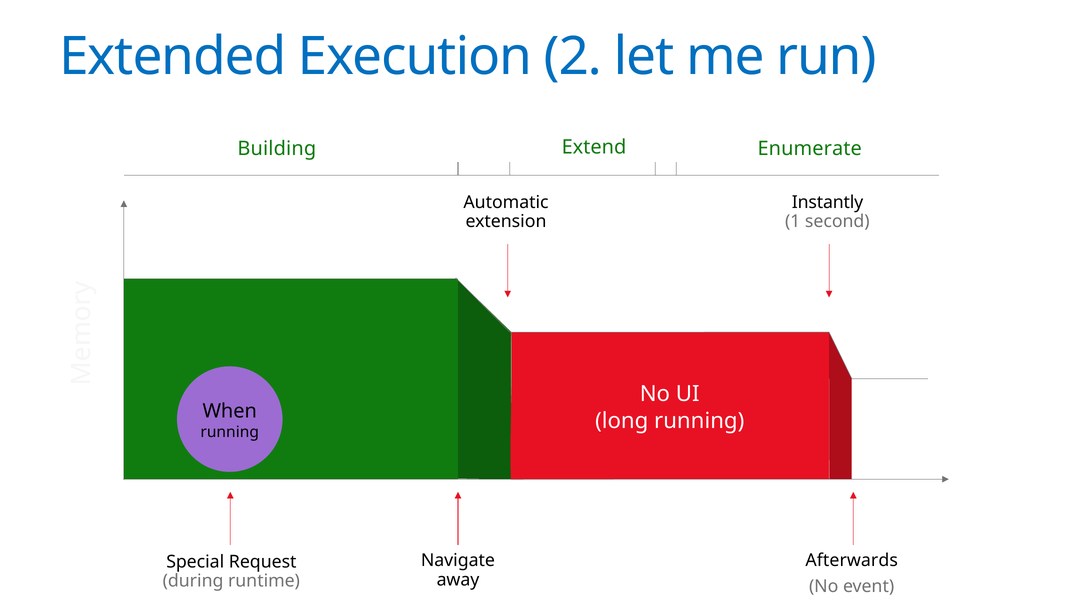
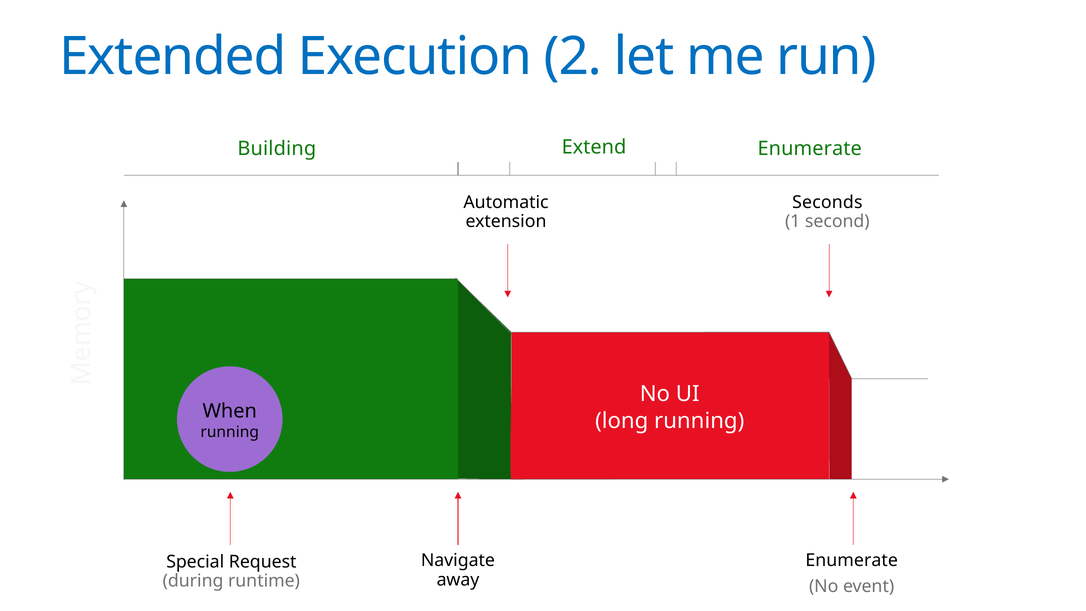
Instantly: Instantly -> Seconds
Afterwards at (852, 560): Afterwards -> Enumerate
